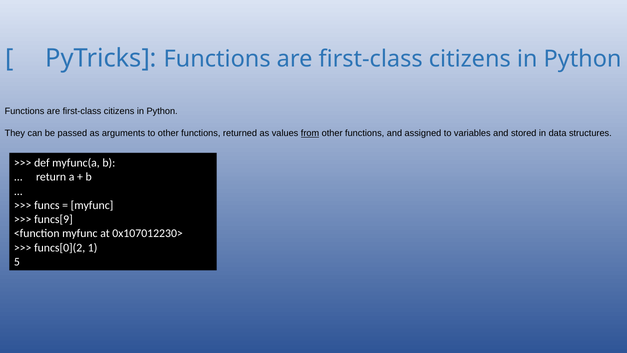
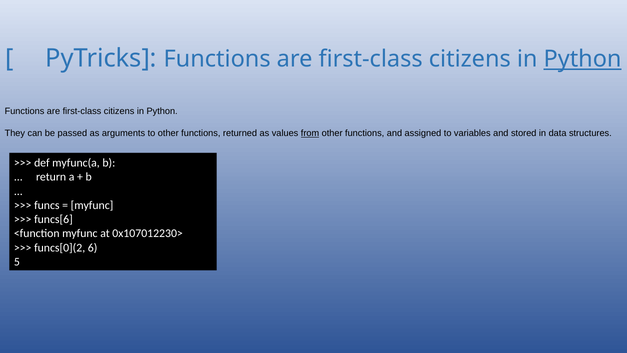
Python at (583, 59) underline: none -> present
funcs[9: funcs[9 -> funcs[6
1: 1 -> 6
